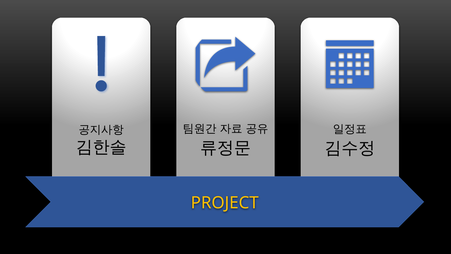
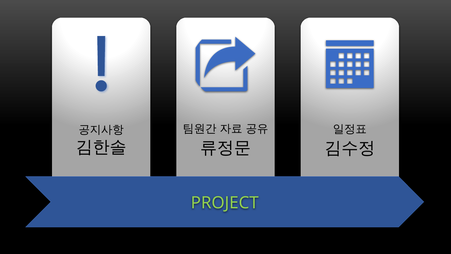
PROJECT colour: yellow -> light green
